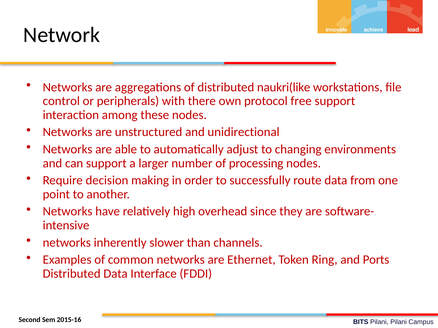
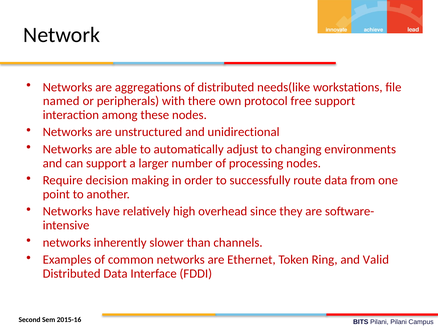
naukri(like: naukri(like -> needs(like
control: control -> named
Ports: Ports -> Valid
